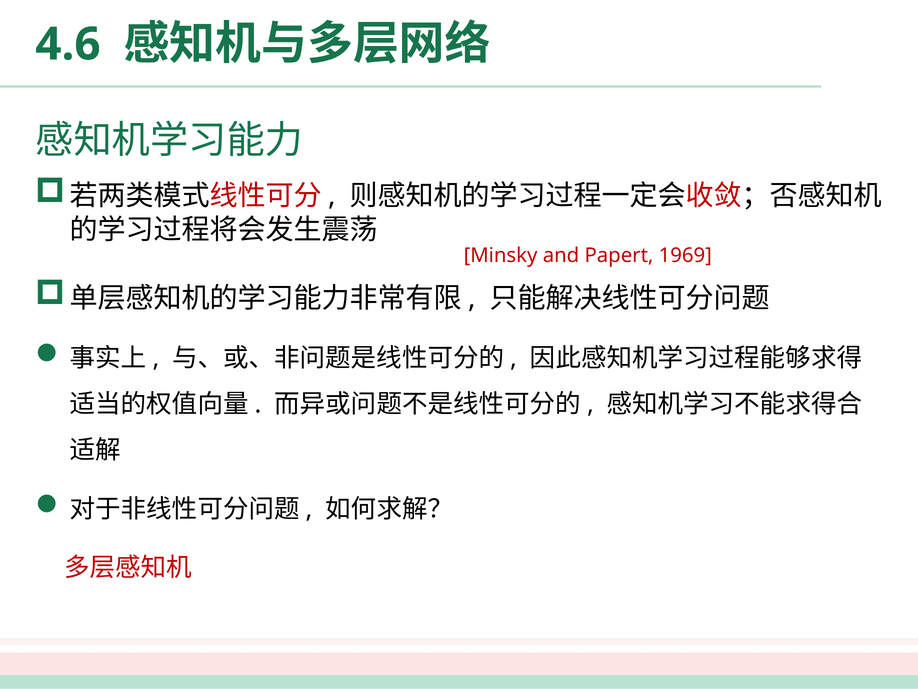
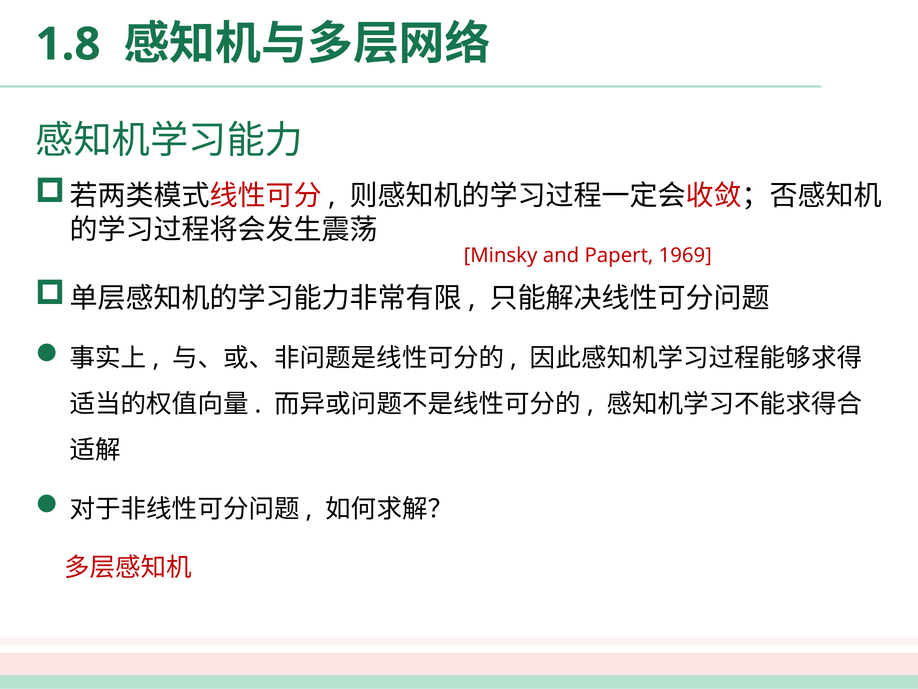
4.6: 4.6 -> 1.8
